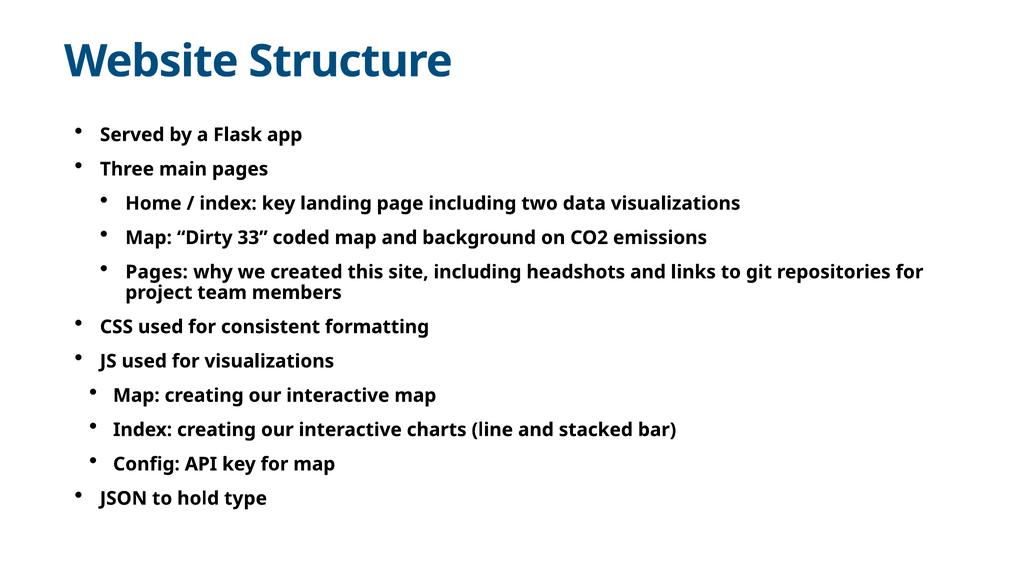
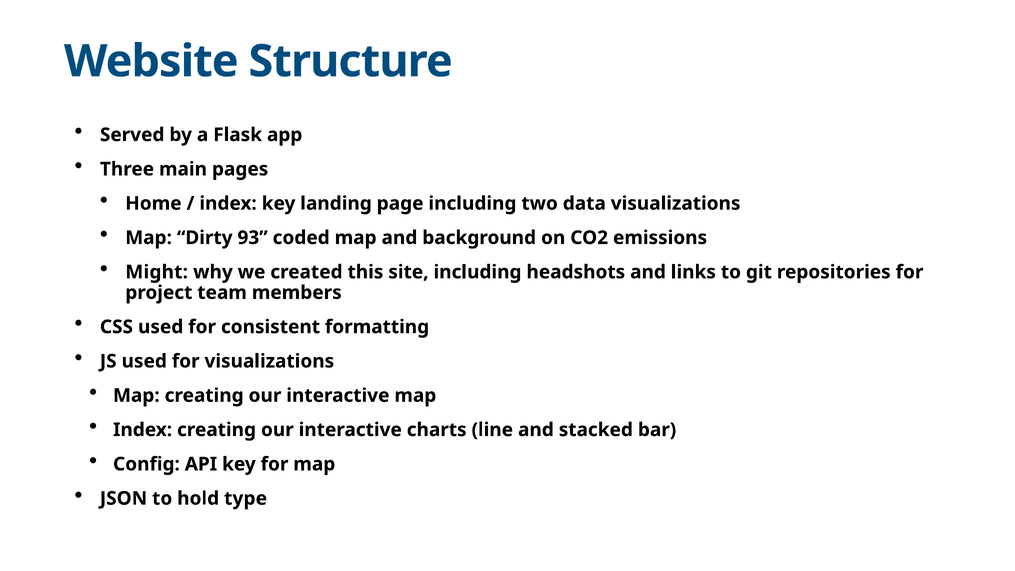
33: 33 -> 93
Pages at (157, 272): Pages -> Might
